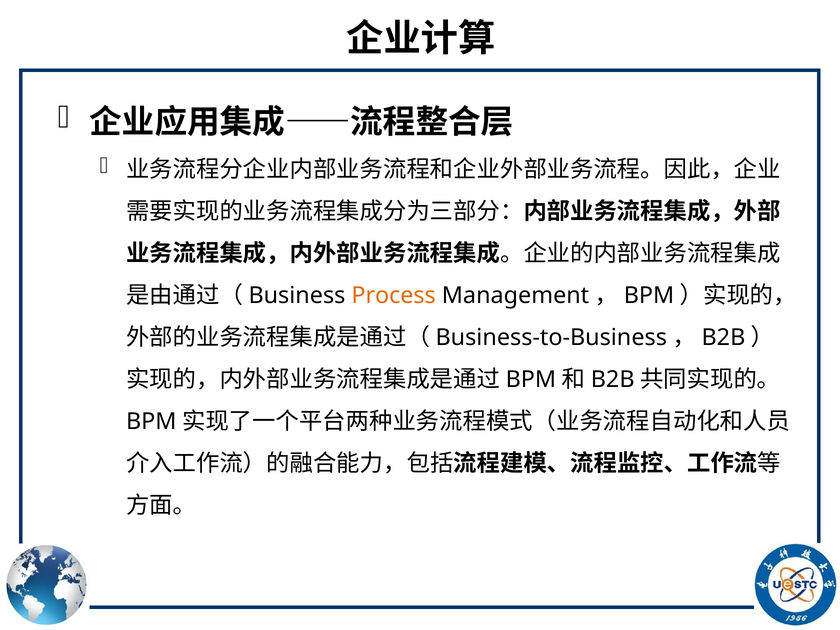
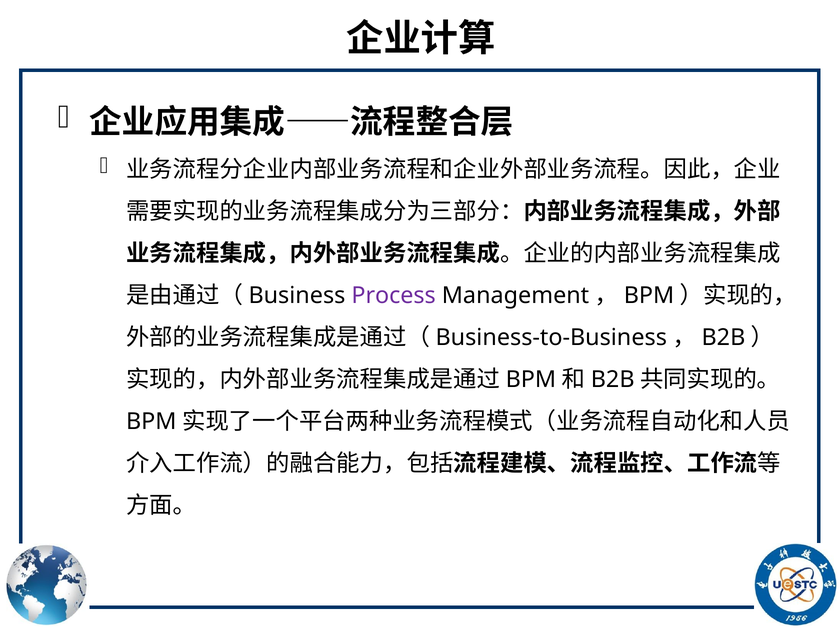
Process colour: orange -> purple
